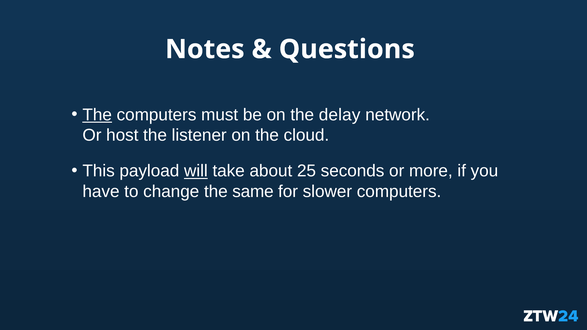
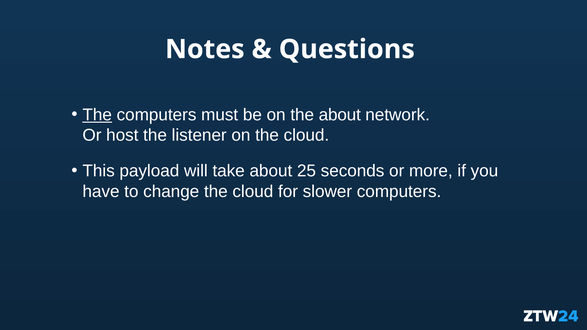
the delay: delay -> about
will underline: present -> none
change the same: same -> cloud
